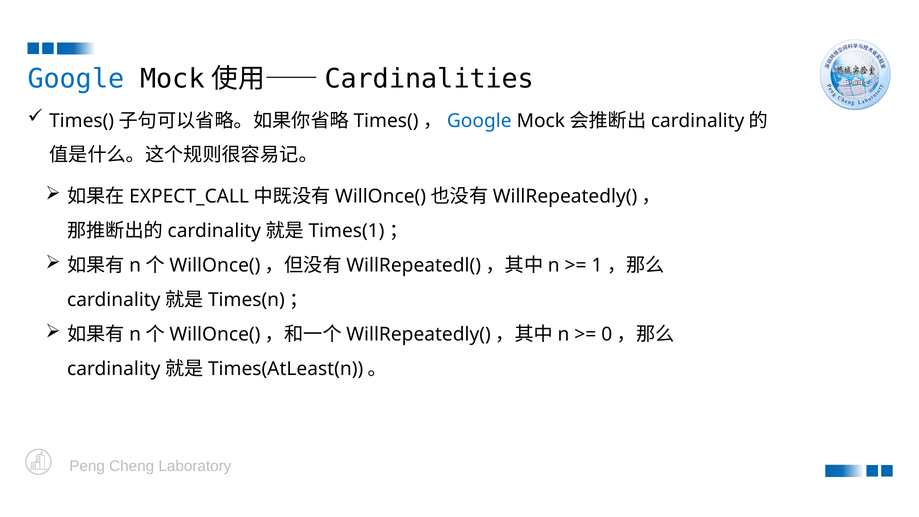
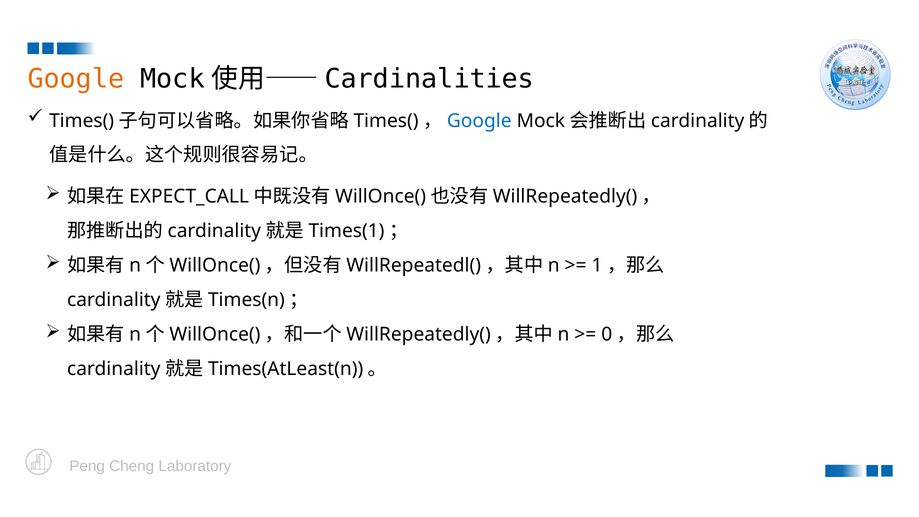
Google at (76, 79) colour: blue -> orange
